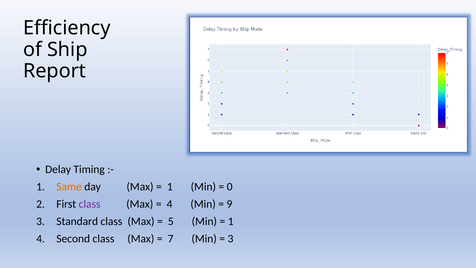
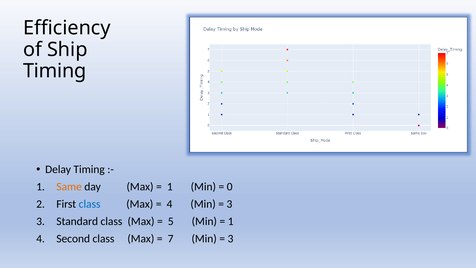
Report at (55, 71): Report -> Timing
class at (90, 204) colour: purple -> blue
9 at (229, 204): 9 -> 3
